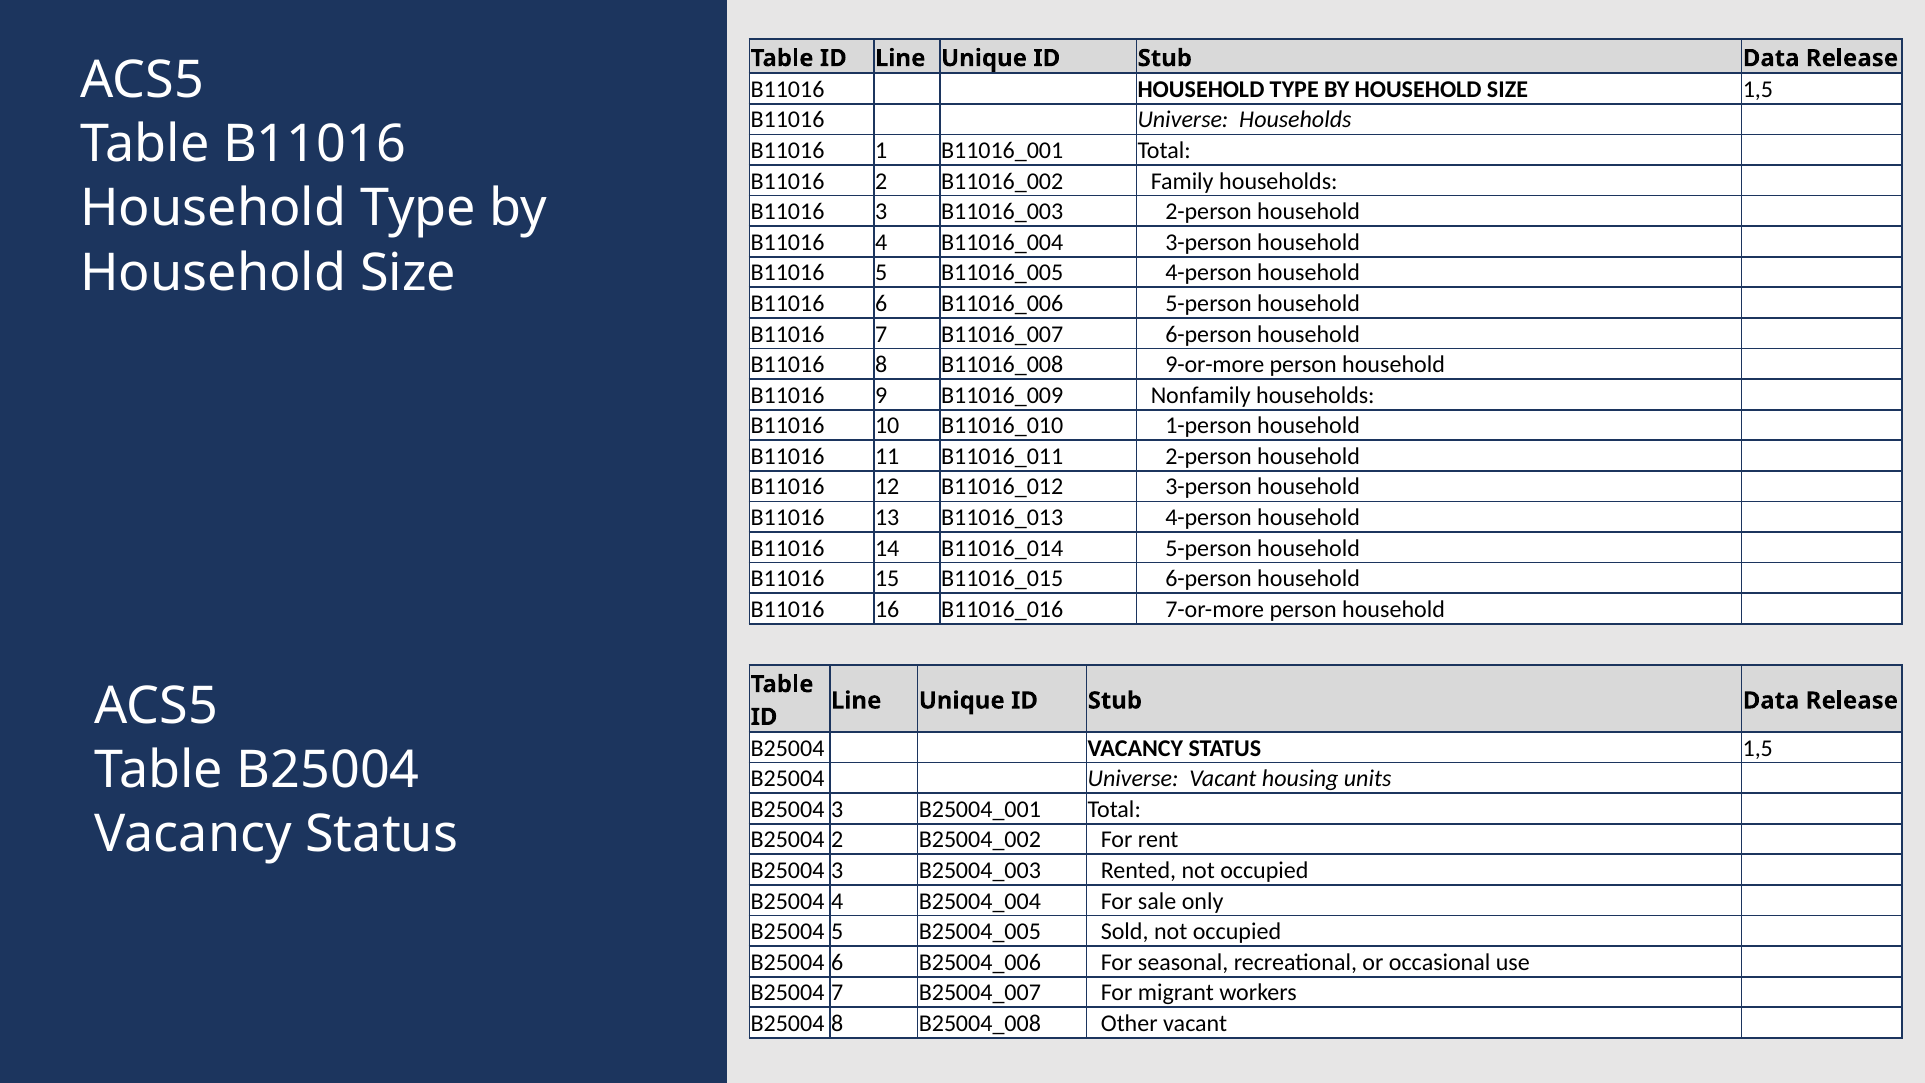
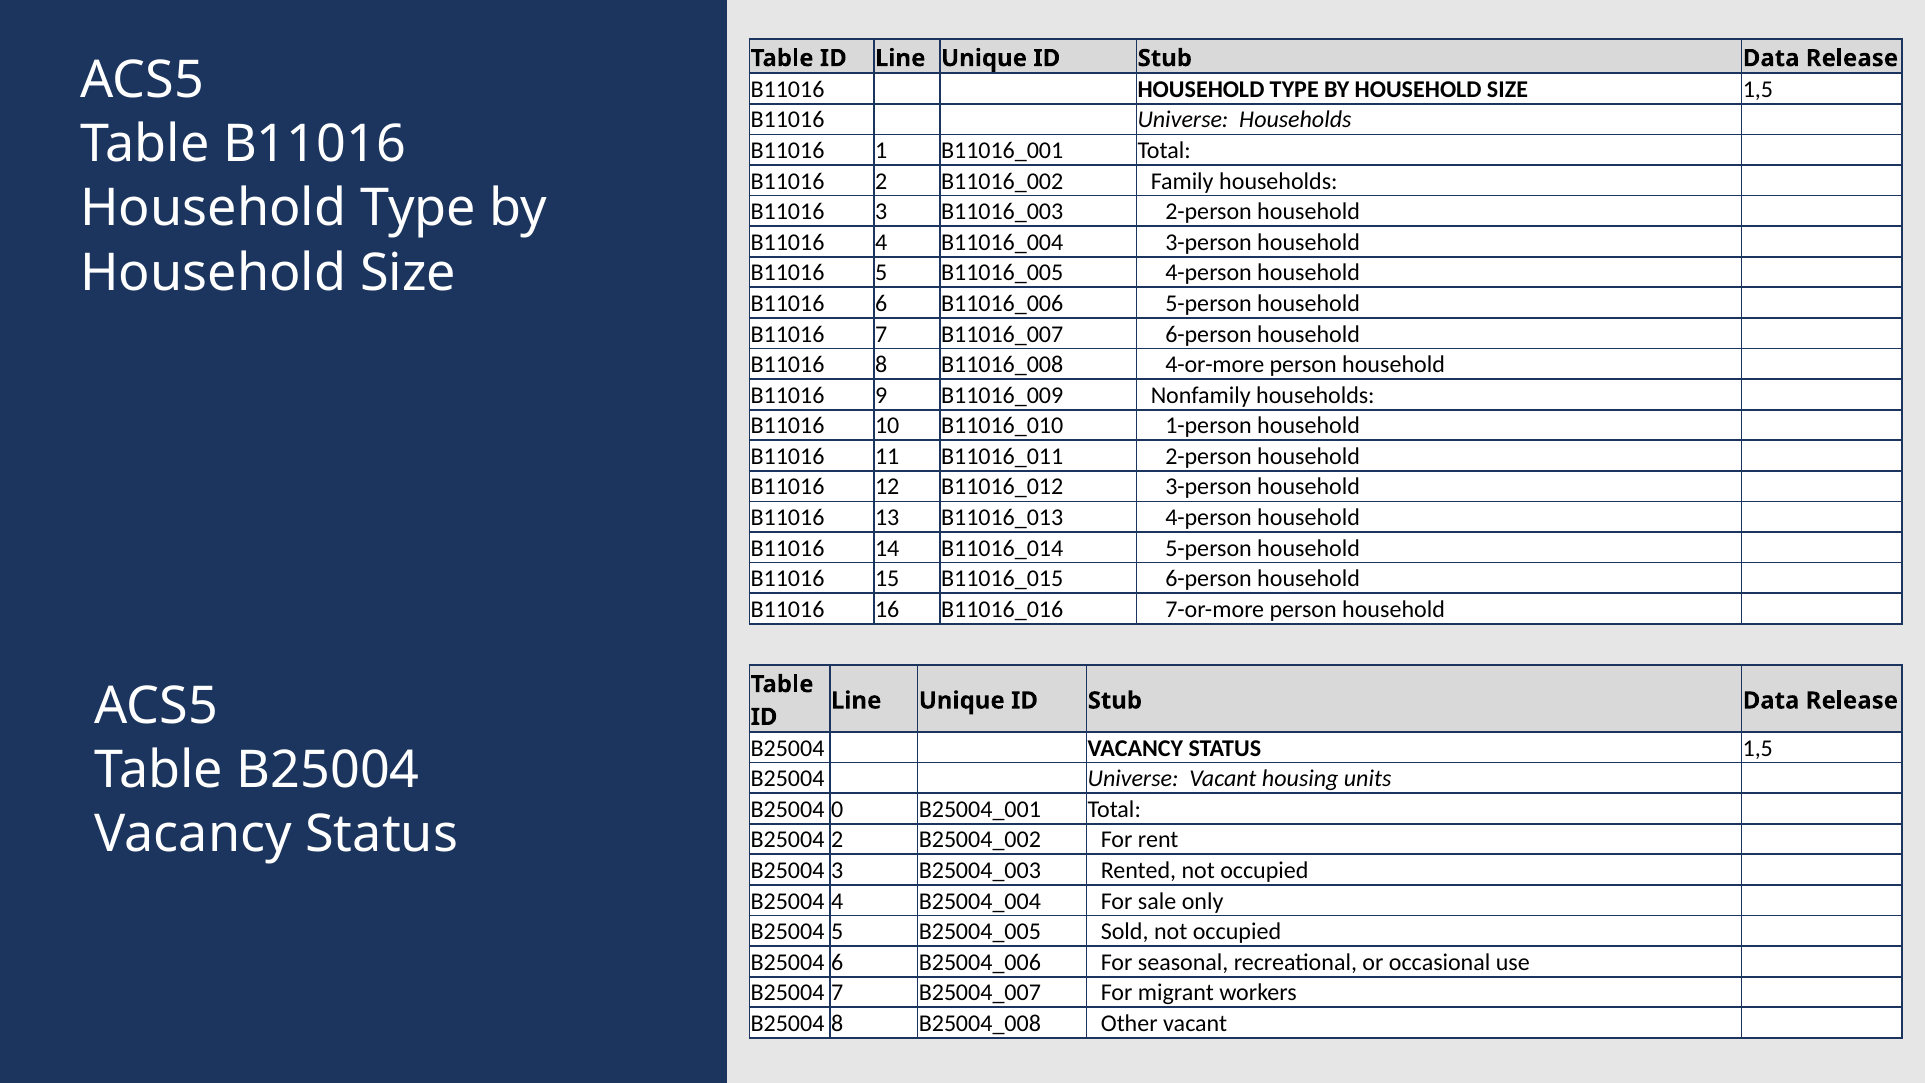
9-or-more: 9-or-more -> 4-or-more
3 at (837, 809): 3 -> 0
